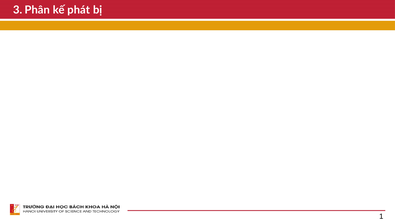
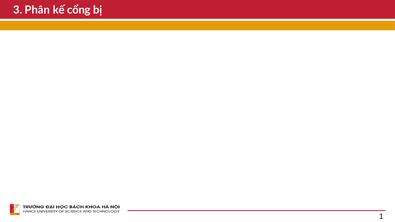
phát: phát -> cổng
